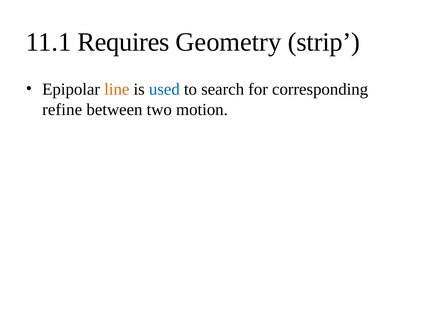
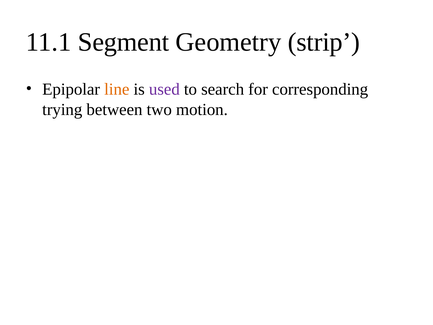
Requires: Requires -> Segment
used colour: blue -> purple
refine: refine -> trying
